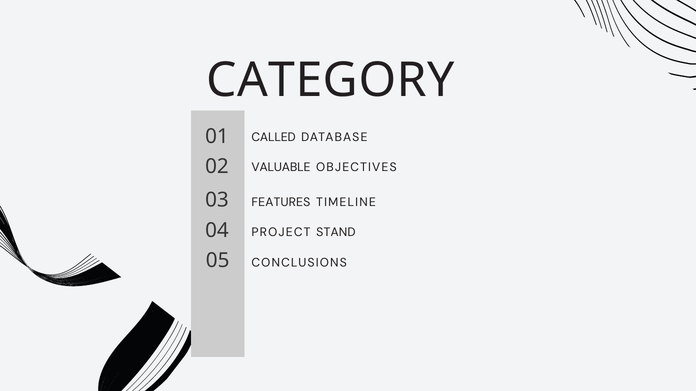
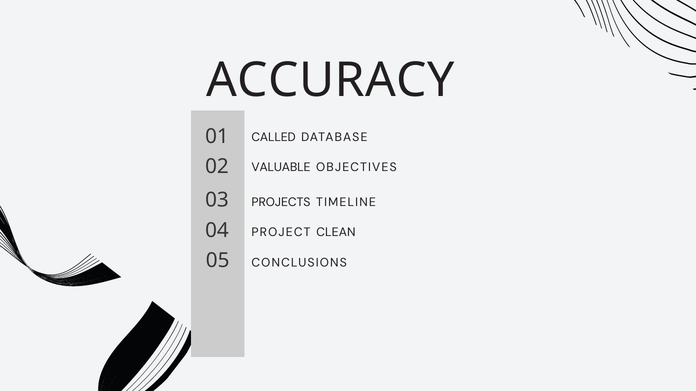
CATEGORY: CATEGORY -> ACCURACY
FEATURES: FEATURES -> PROJECTS
STAND: STAND -> CLEAN
